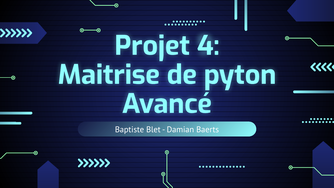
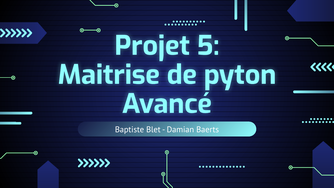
4: 4 -> 5
